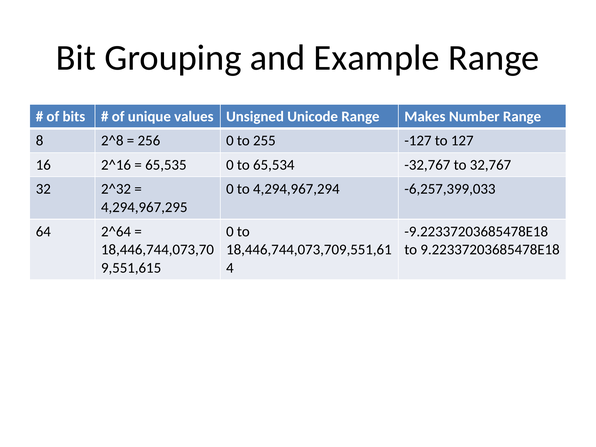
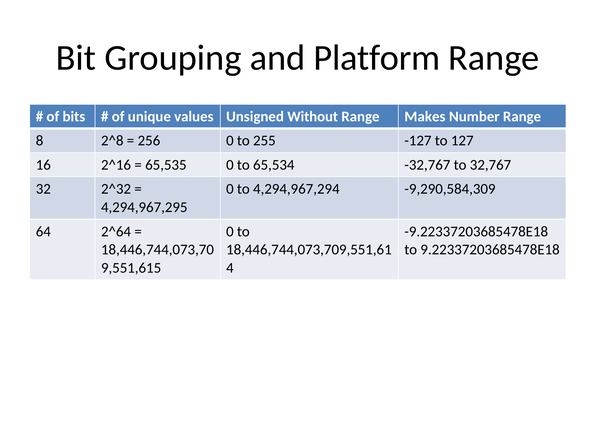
Example: Example -> Platform
Unicode: Unicode -> Without
-6,257,399,033: -6,257,399,033 -> -9,290,584,309
